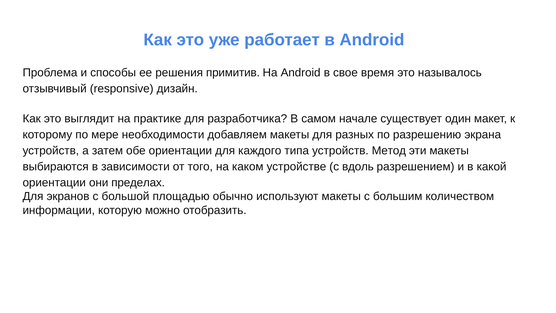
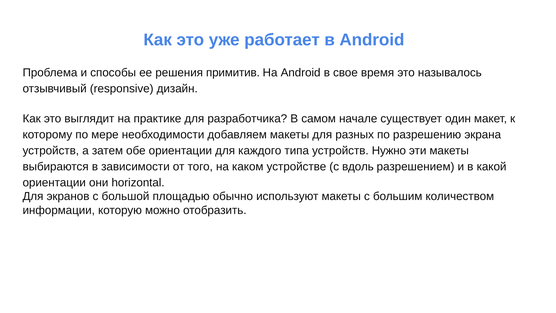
Метод: Метод -> Нужно
пределах: пределах -> horizontal
